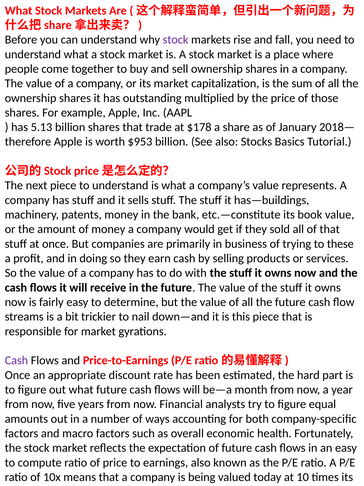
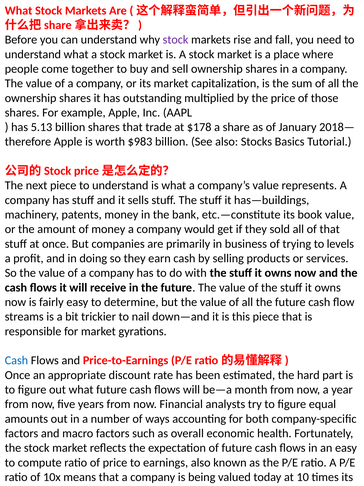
$953: $953 -> $983
to these: these -> levels
Cash at (16, 360) colour: purple -> blue
